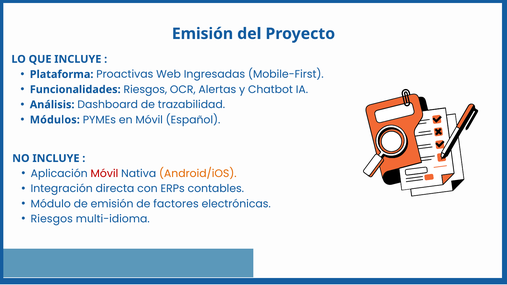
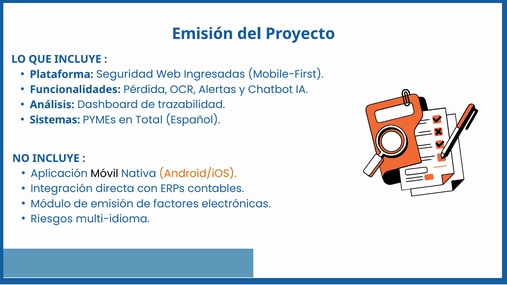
Proactivas: Proactivas -> Seguridad
Funcionalidades Riesgos: Riesgos -> Pérdida
Módulos: Módulos -> Sistemas
en Móvil: Móvil -> Total
Móvil at (104, 174) colour: red -> black
